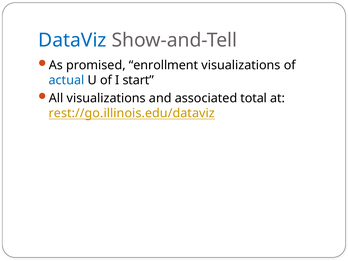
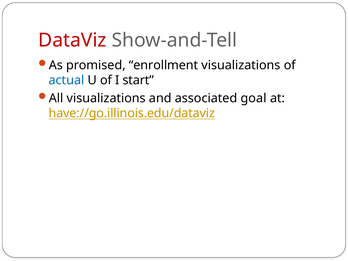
DataViz colour: blue -> red
total: total -> goal
rest://go.illinois.edu/dataviz: rest://go.illinois.edu/dataviz -> have://go.illinois.edu/dataviz
